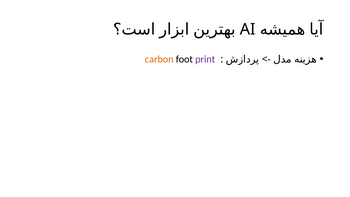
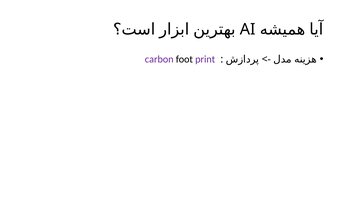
carbon colour: orange -> purple
